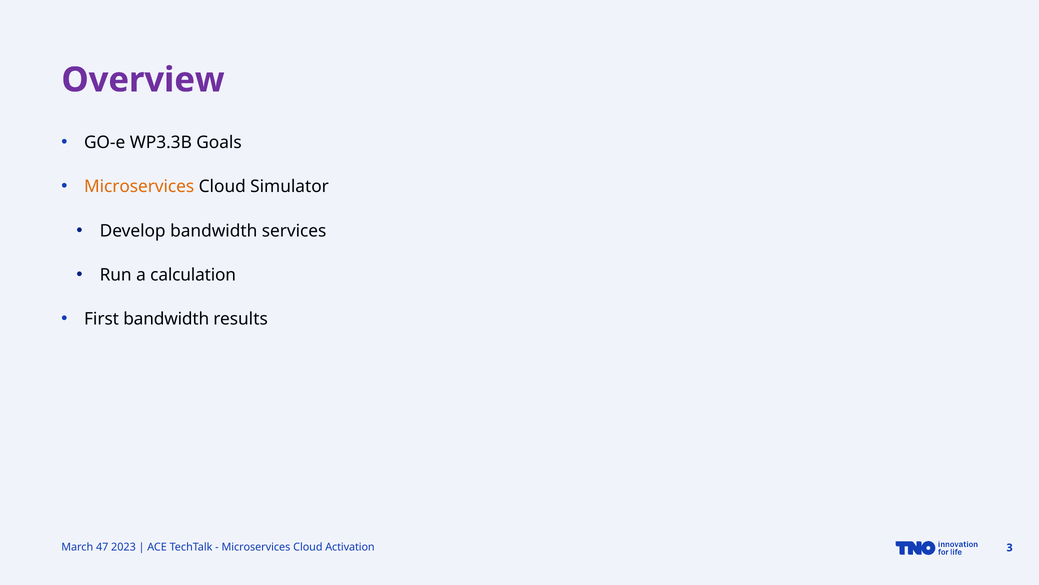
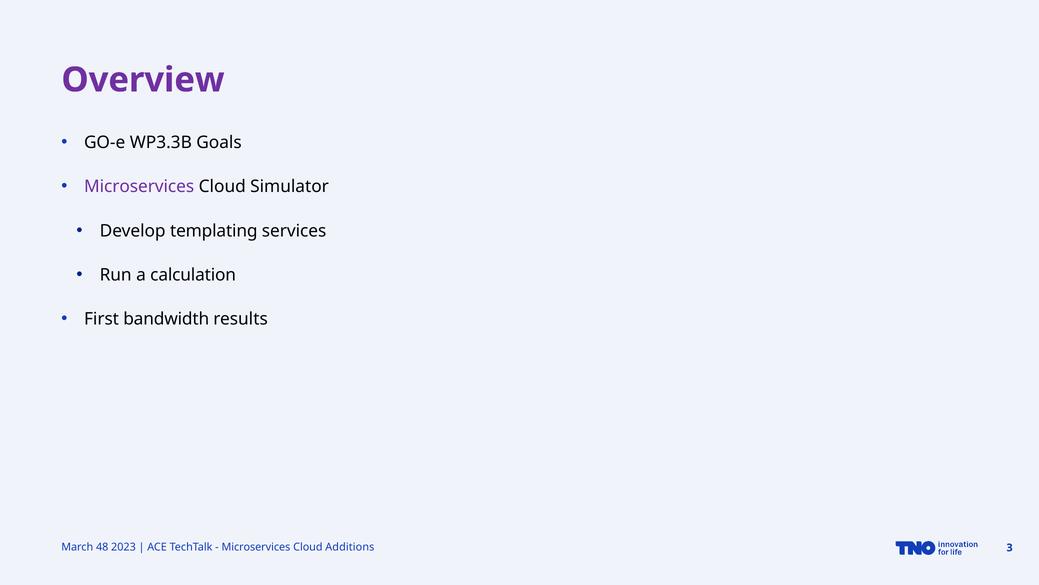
Microservices at (139, 187) colour: orange -> purple
Develop bandwidth: bandwidth -> templating
47: 47 -> 48
Activation: Activation -> Additions
